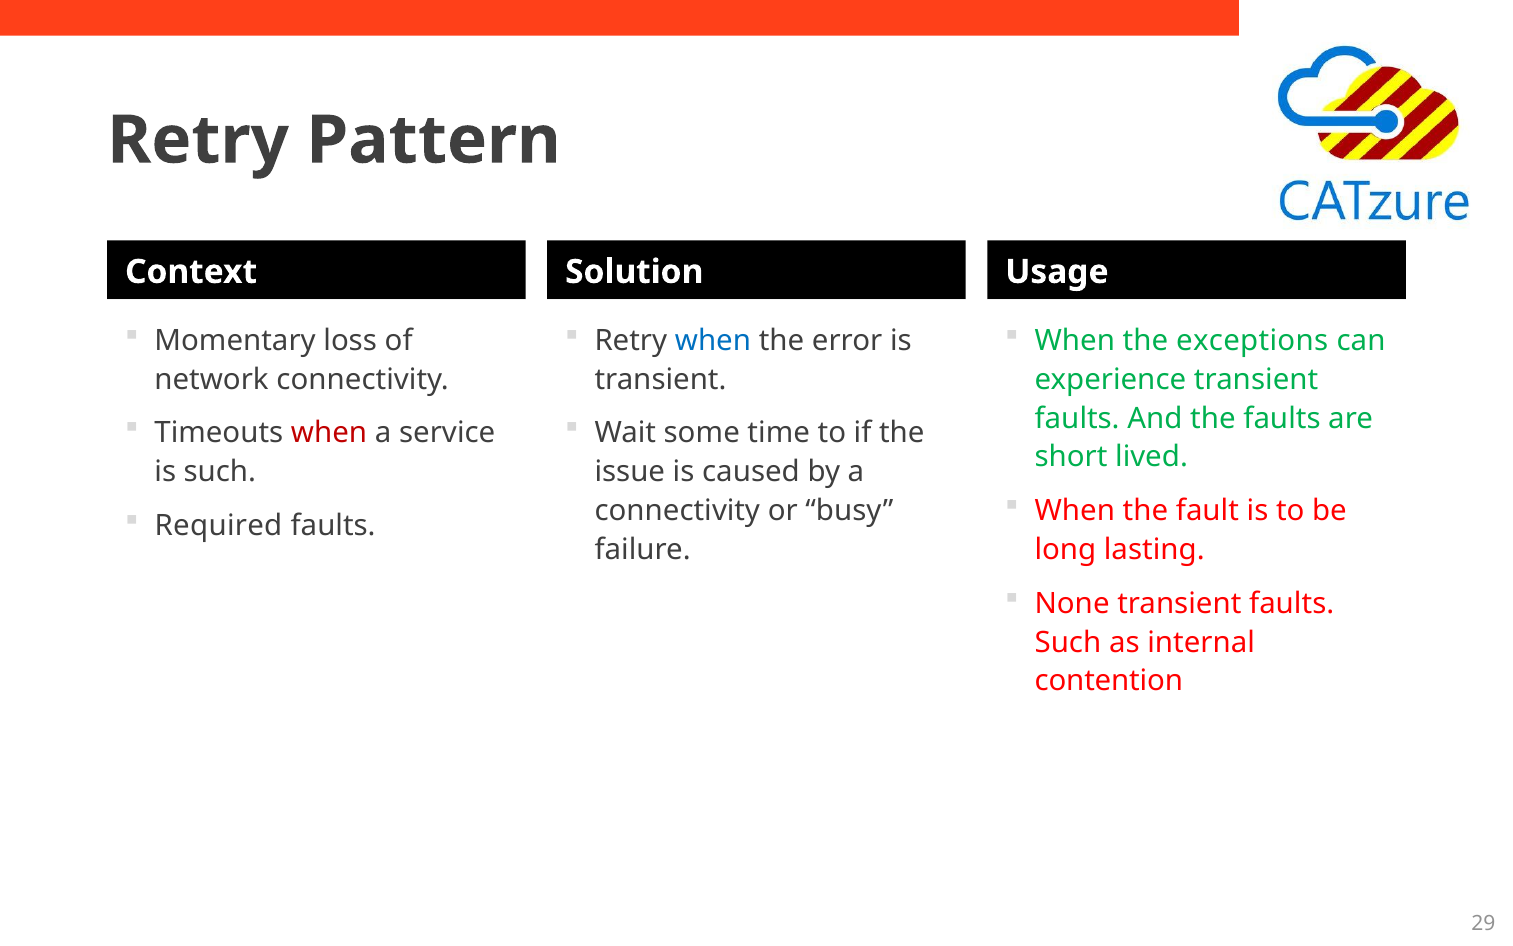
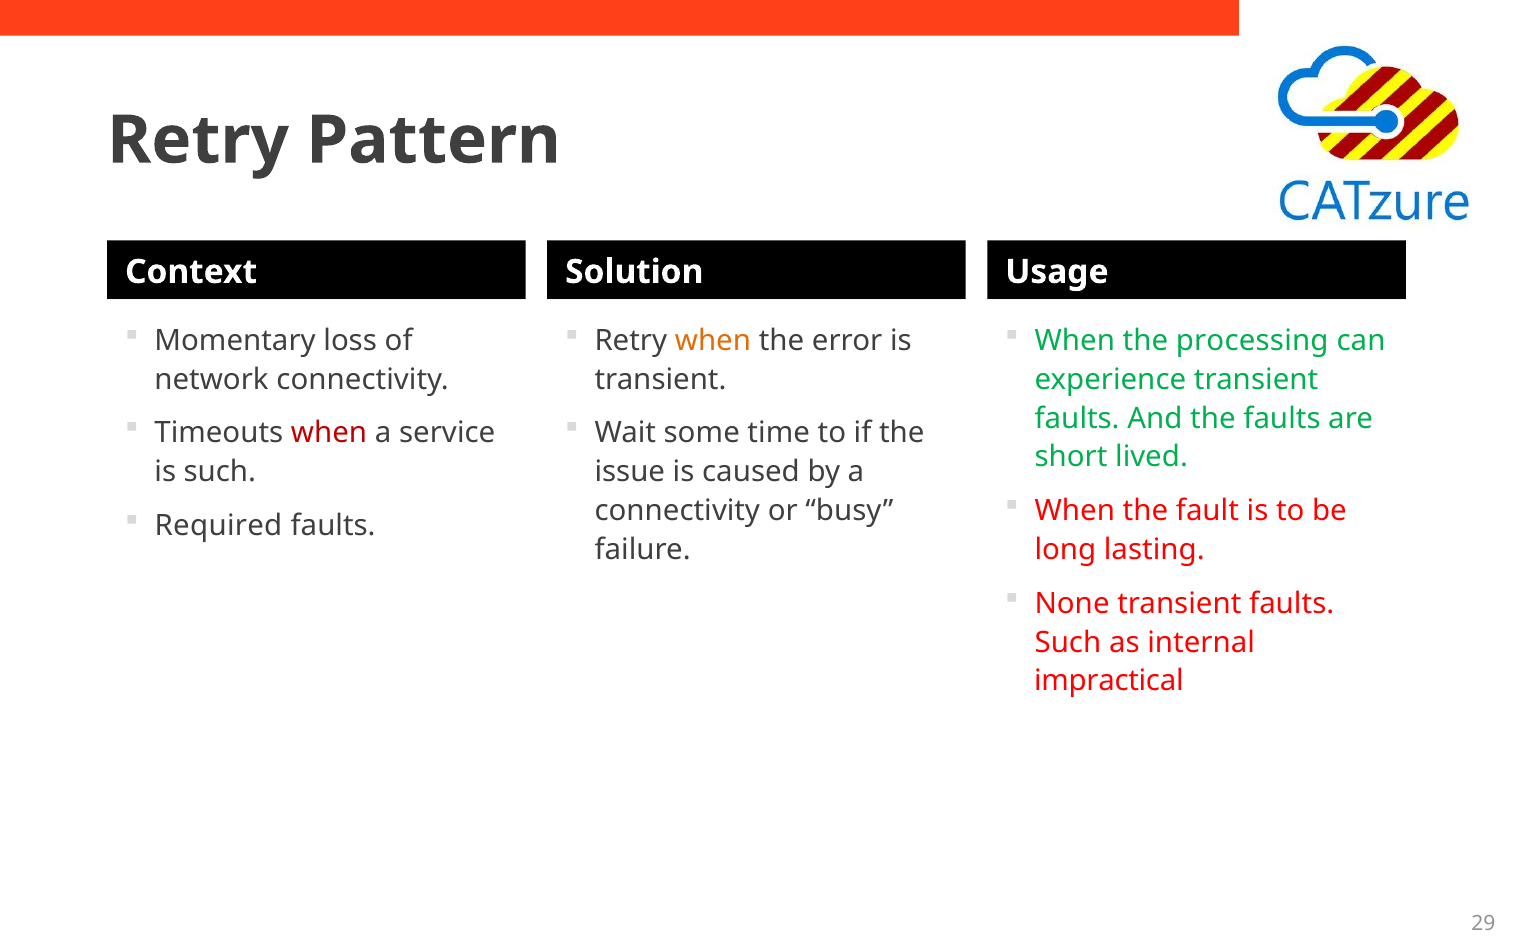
when at (713, 340) colour: blue -> orange
exceptions: exceptions -> processing
contention: contention -> impractical
